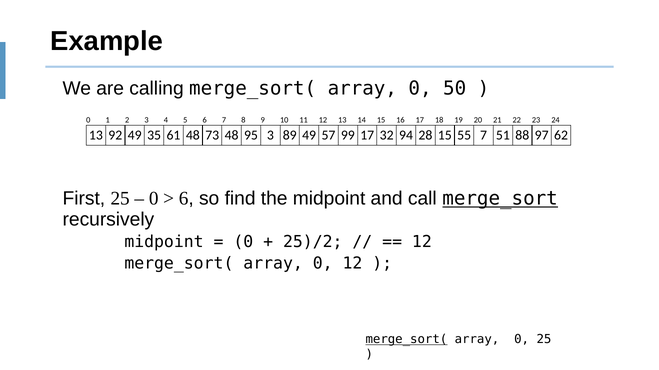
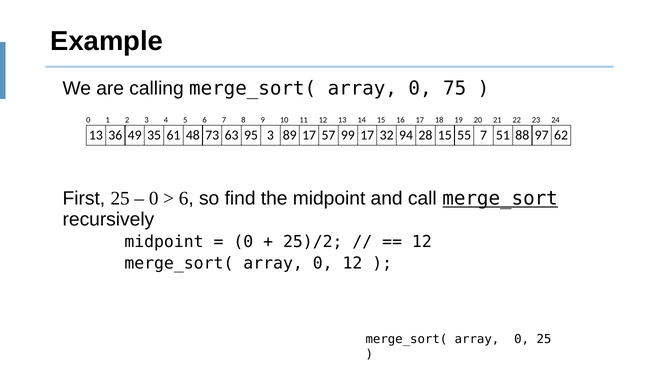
50: 50 -> 75
92: 92 -> 36
73 48: 48 -> 63
89 49: 49 -> 17
merge_sort( at (406, 340) underline: present -> none
